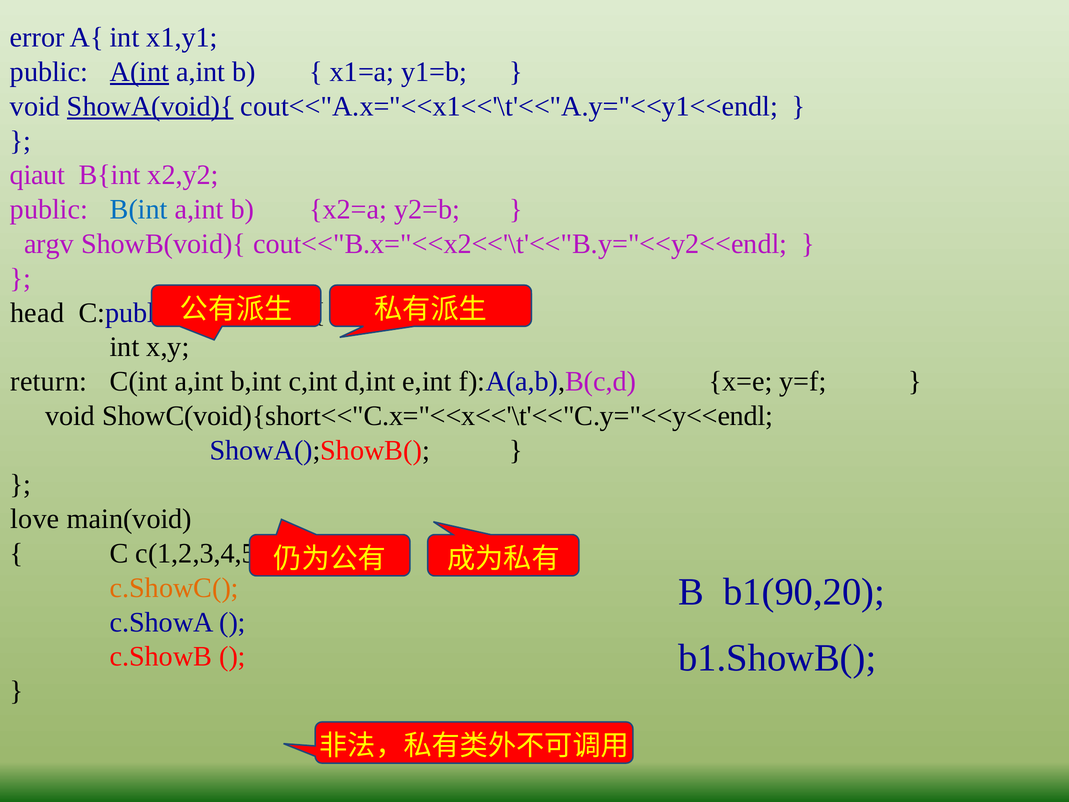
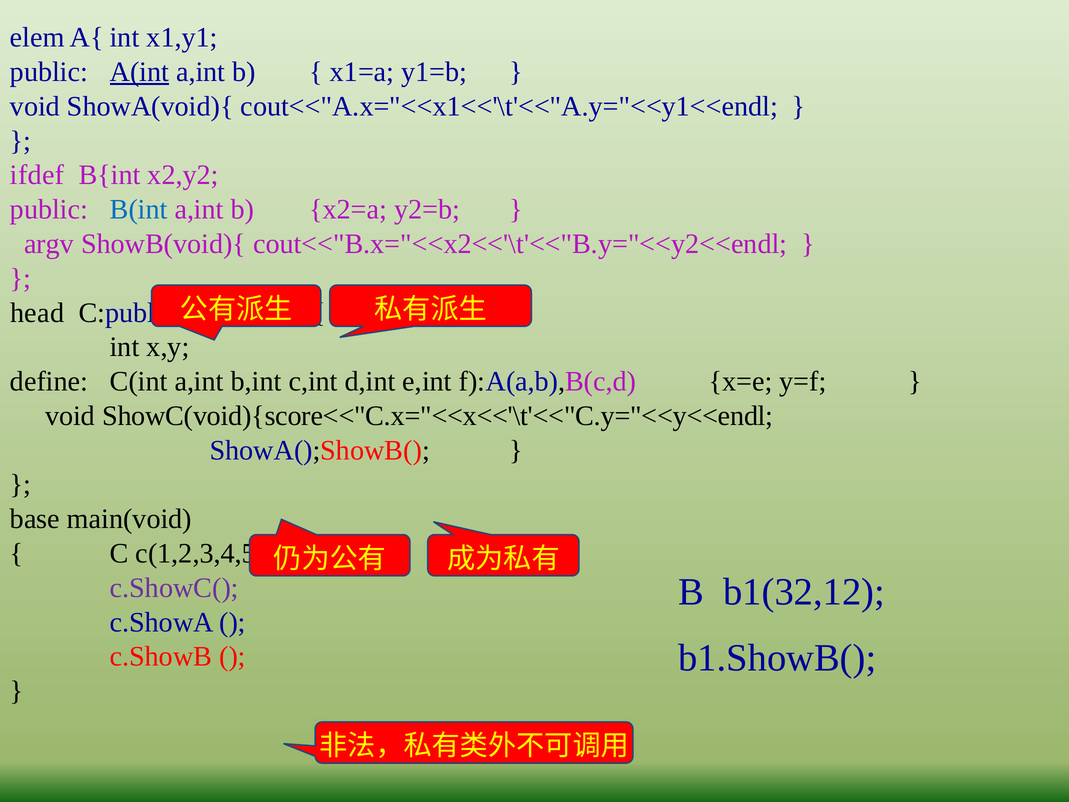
error: error -> elem
ShowA(void){ underline: present -> none
qiaut: qiaut -> ifdef
return: return -> define
ShowC(void){short<<"C.x="<<x<<'\t'<<"C.y="<<y<<endl: ShowC(void){short<<"C.x="<<x<<'\t'<<"C.y="<<y<<endl -> ShowC(void){score<<"C.x="<<x<<'\t'<<"C.y="<<y<<endl
love: love -> base
b1(90,20: b1(90,20 -> b1(32,12
c.ShowC( colour: orange -> purple
